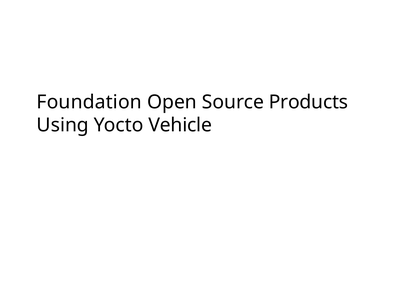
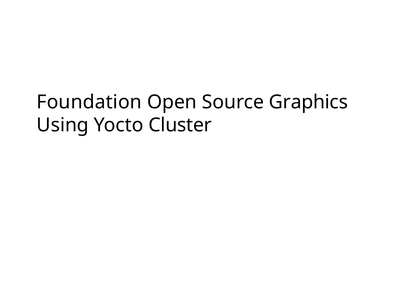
Products: Products -> Graphics
Vehicle: Vehicle -> Cluster
